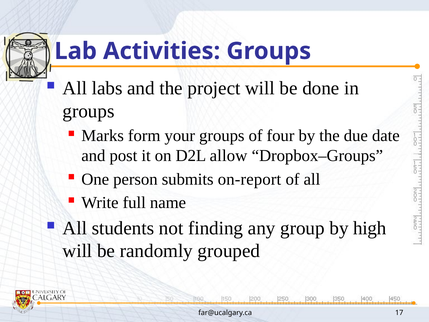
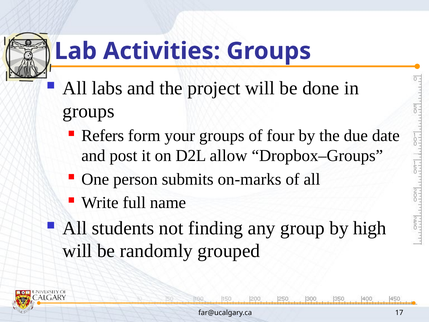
Marks: Marks -> Refers
on-report: on-report -> on-marks
